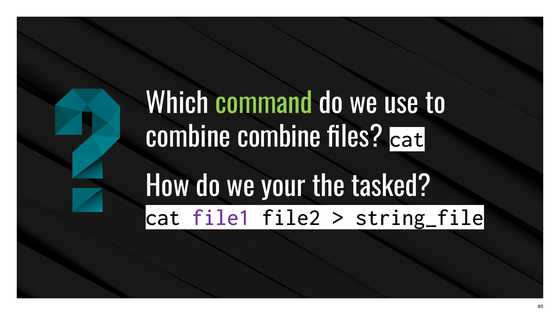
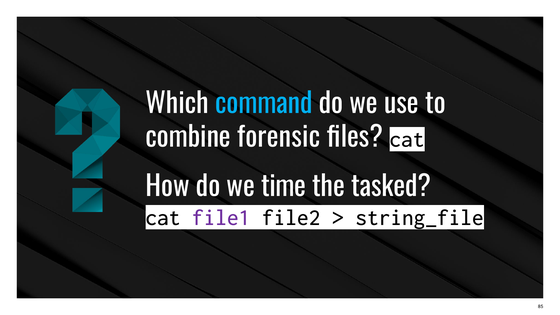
command colour: light green -> light blue
combine combine: combine -> forensic
your: your -> time
